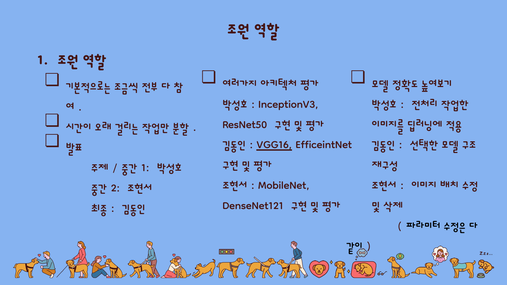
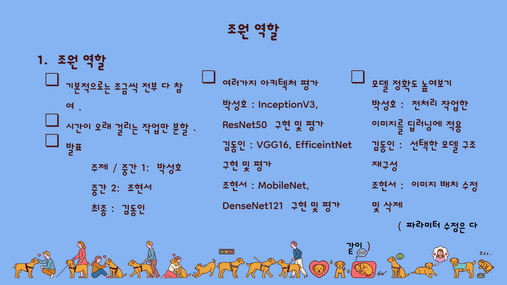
VGG16 underline: present -> none
